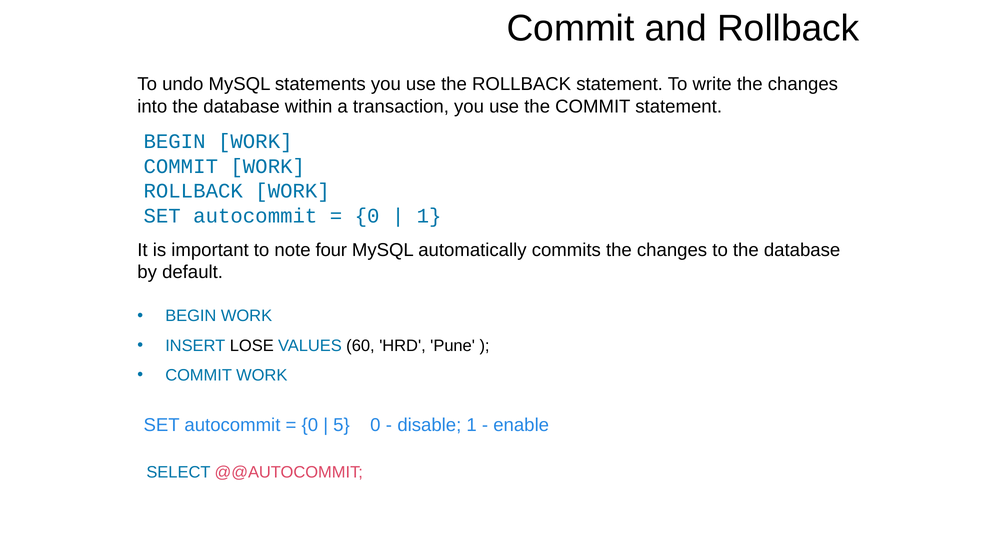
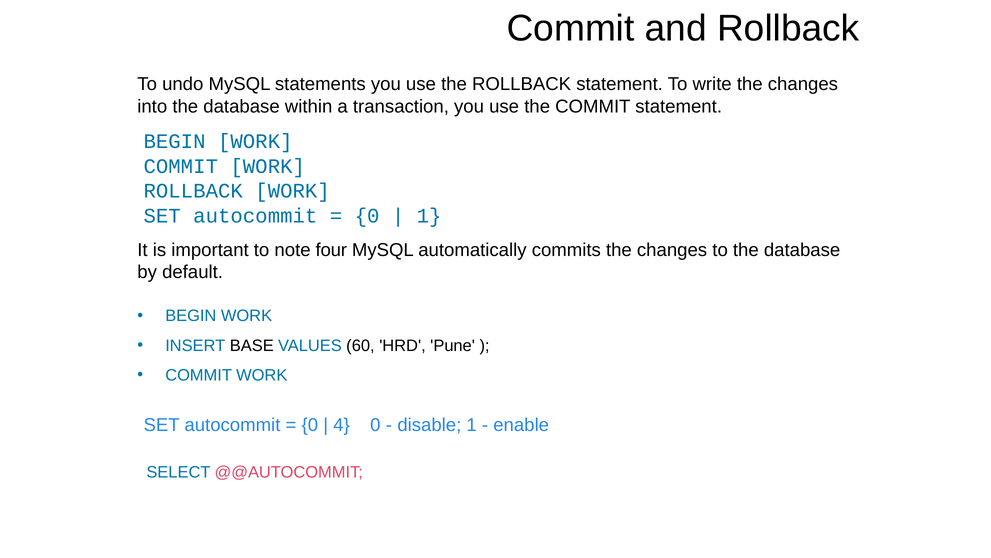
LOSE: LOSE -> BASE
5: 5 -> 4
